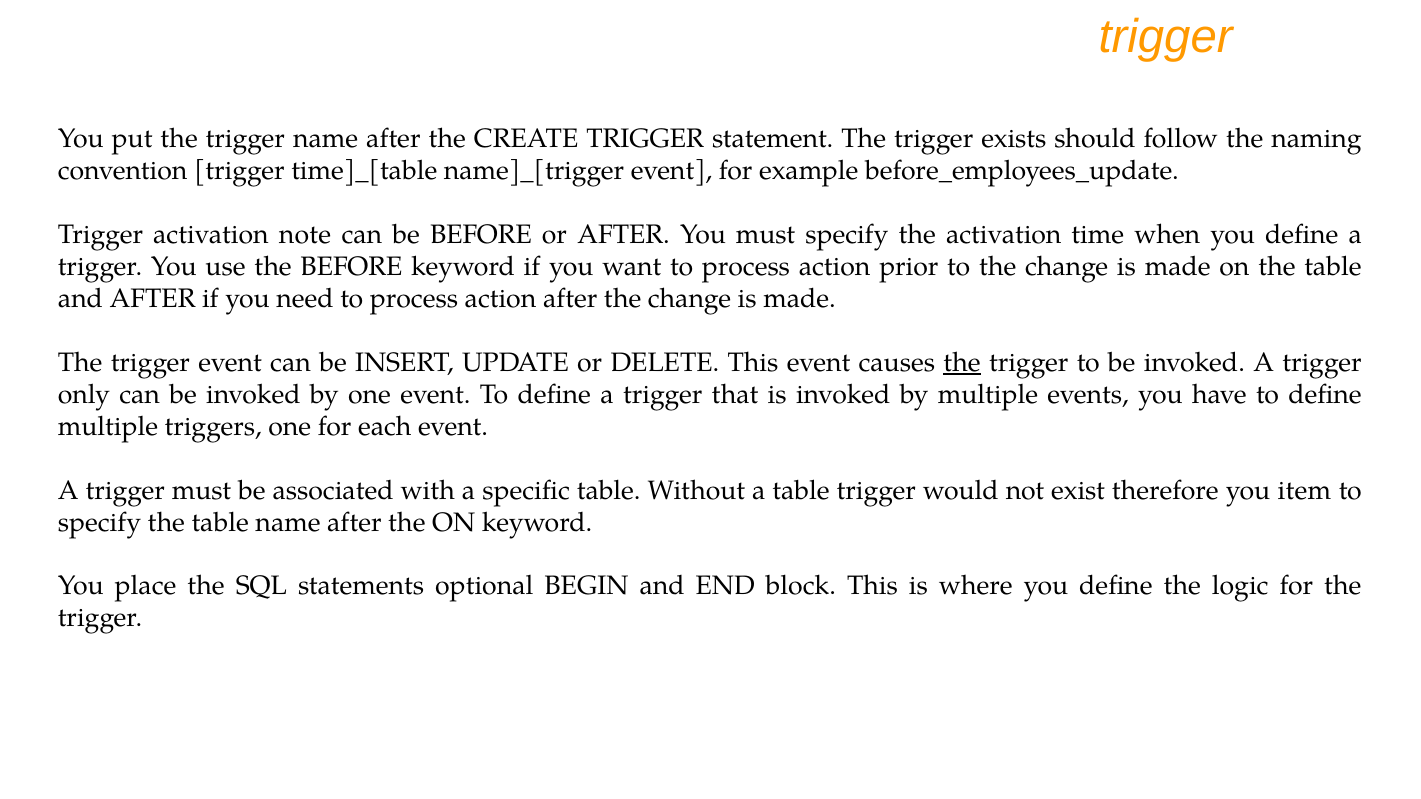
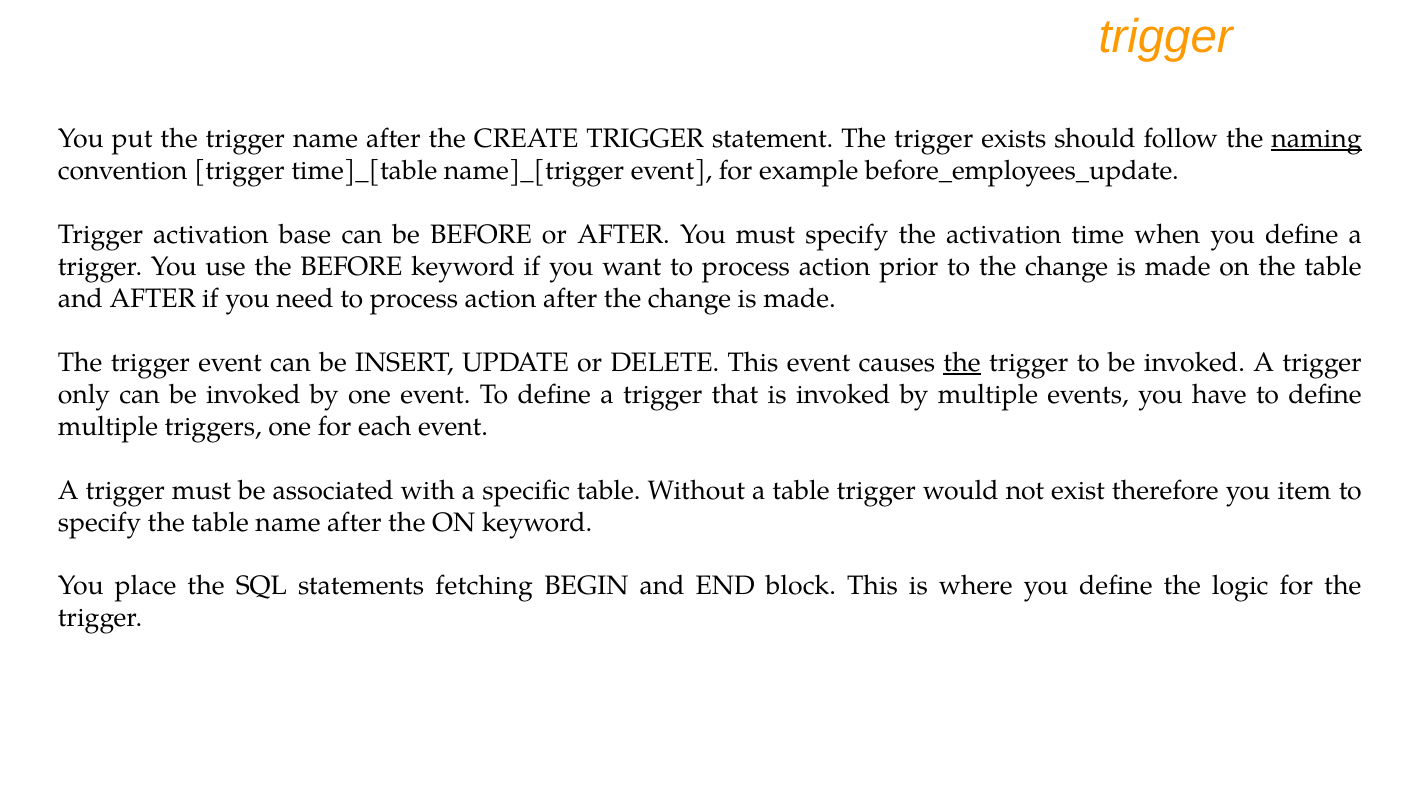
naming underline: none -> present
note: note -> base
optional: optional -> fetching
